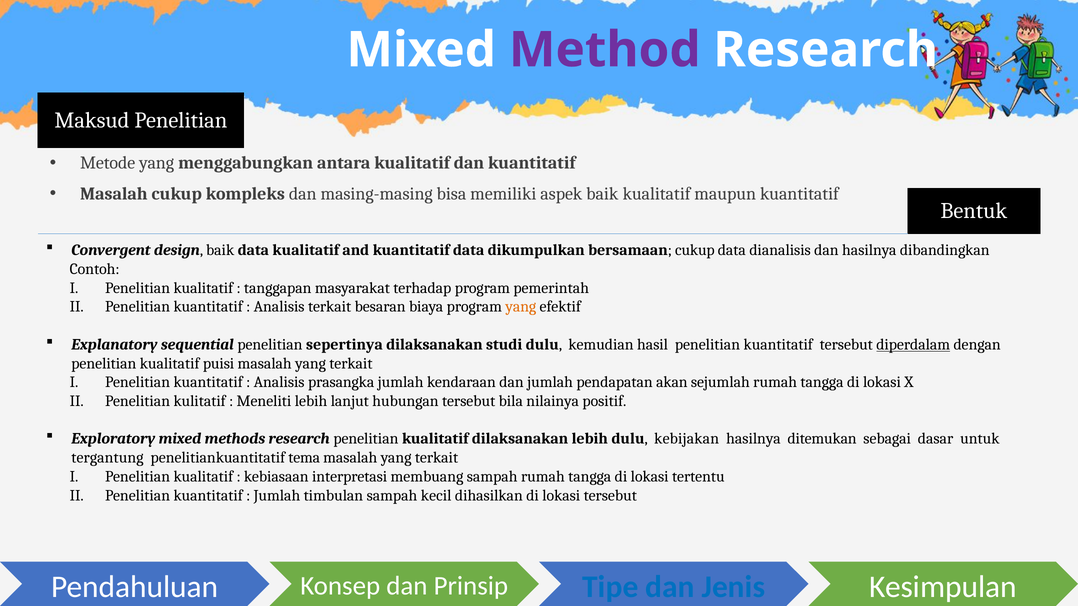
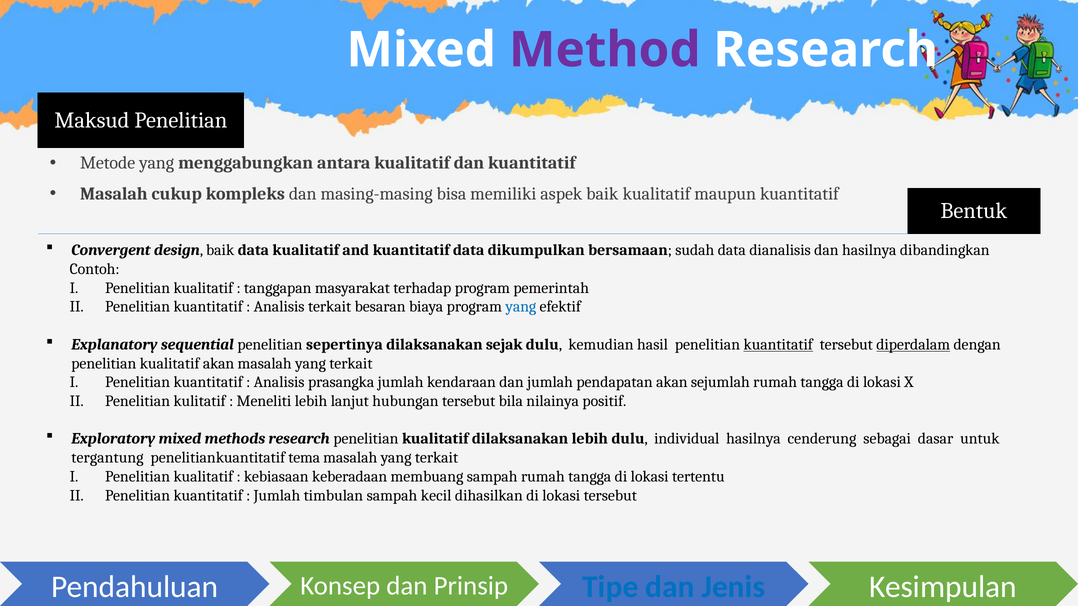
bersamaan cukup: cukup -> sudah
yang at (521, 307) colour: orange -> blue
studi: studi -> sejak
kuantitatif at (778, 345) underline: none -> present
kualitatif puisi: puisi -> akan
kebijakan: kebijakan -> individual
ditemukan: ditemukan -> cenderung
interpretasi: interpretasi -> keberadaan
